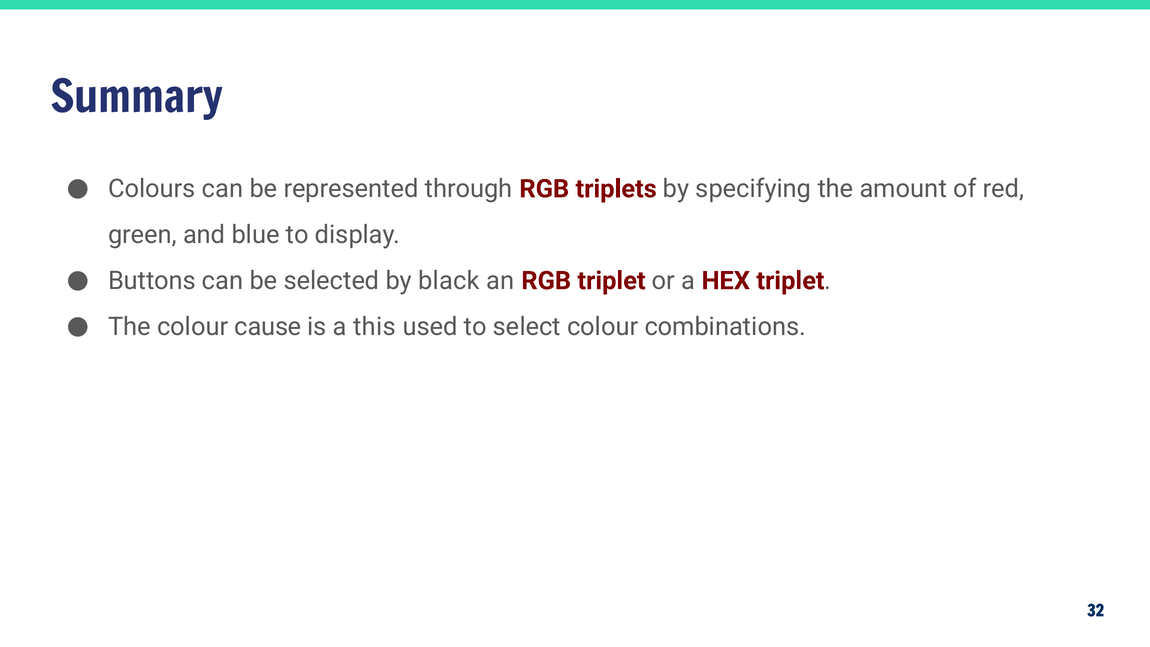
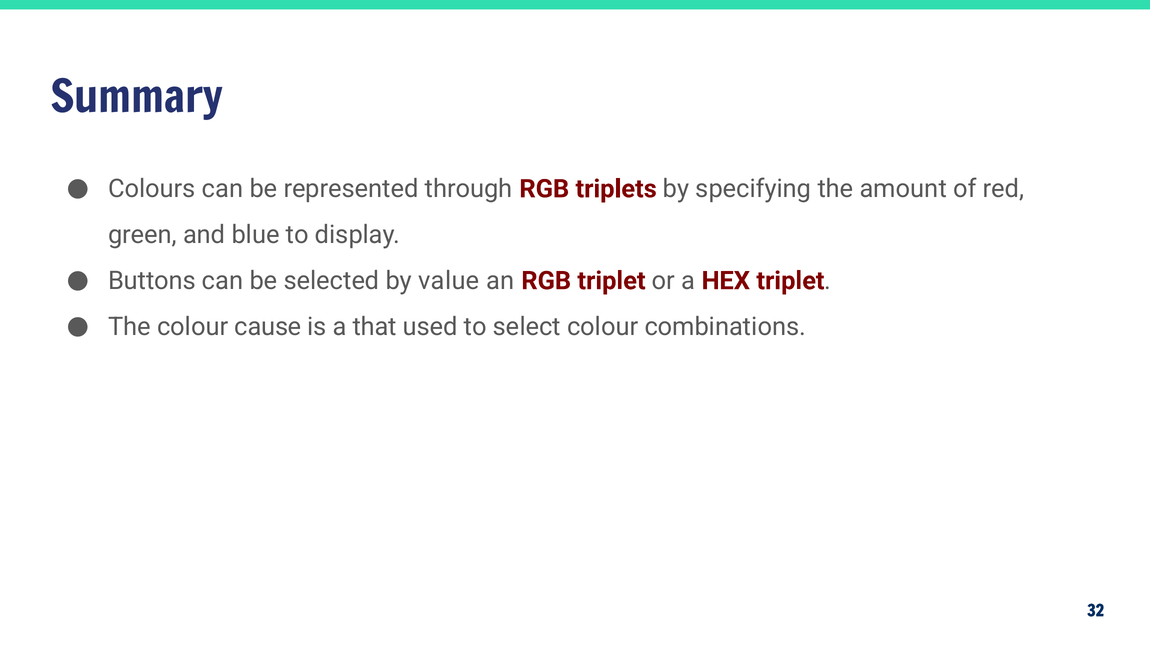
black: black -> value
this: this -> that
